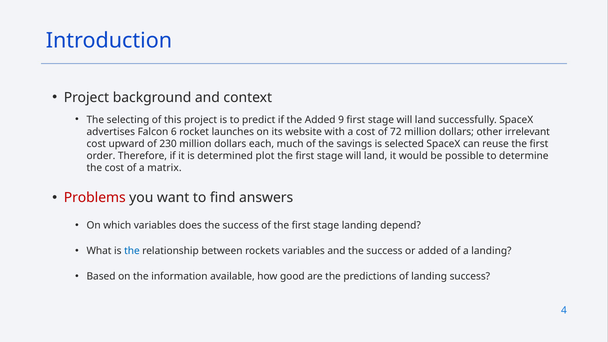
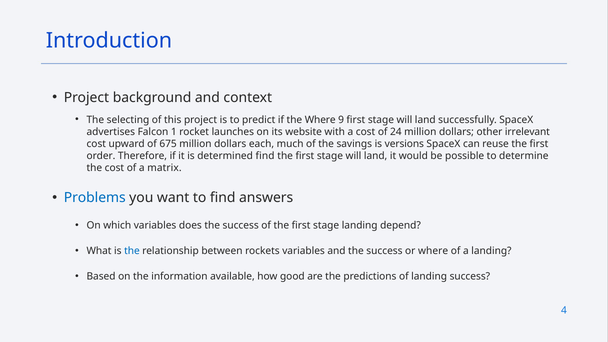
the Added: Added -> Where
6: 6 -> 1
72: 72 -> 24
230: 230 -> 675
selected: selected -> versions
determined plot: plot -> find
Problems colour: red -> blue
or added: added -> where
